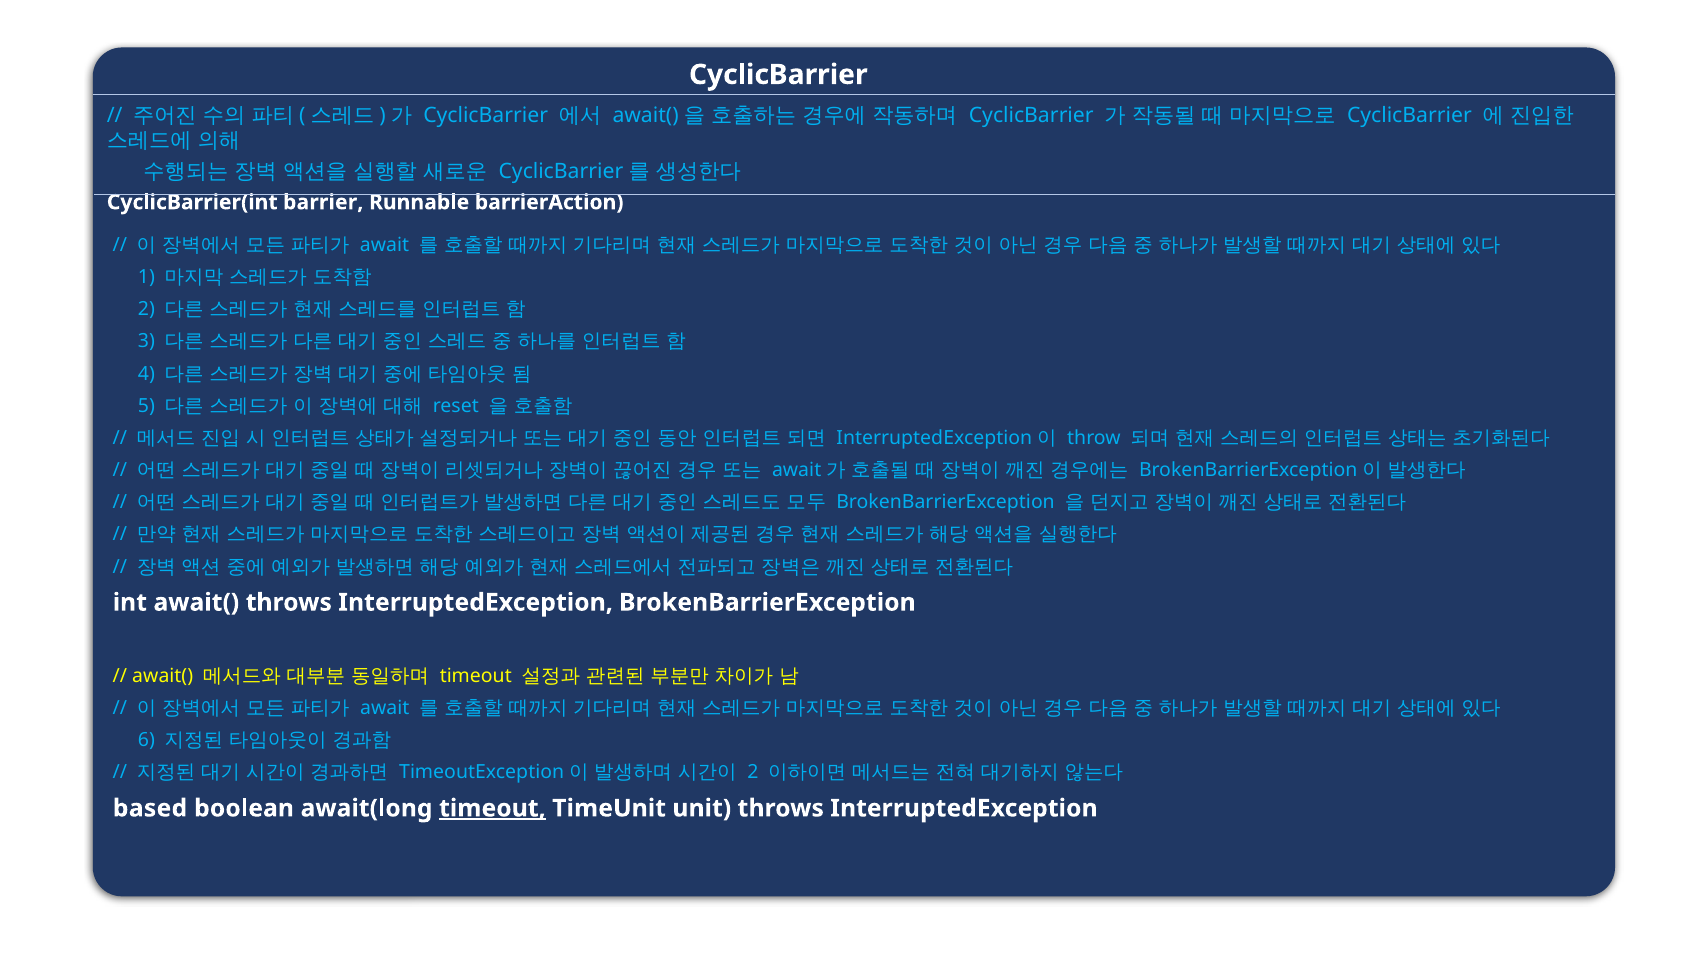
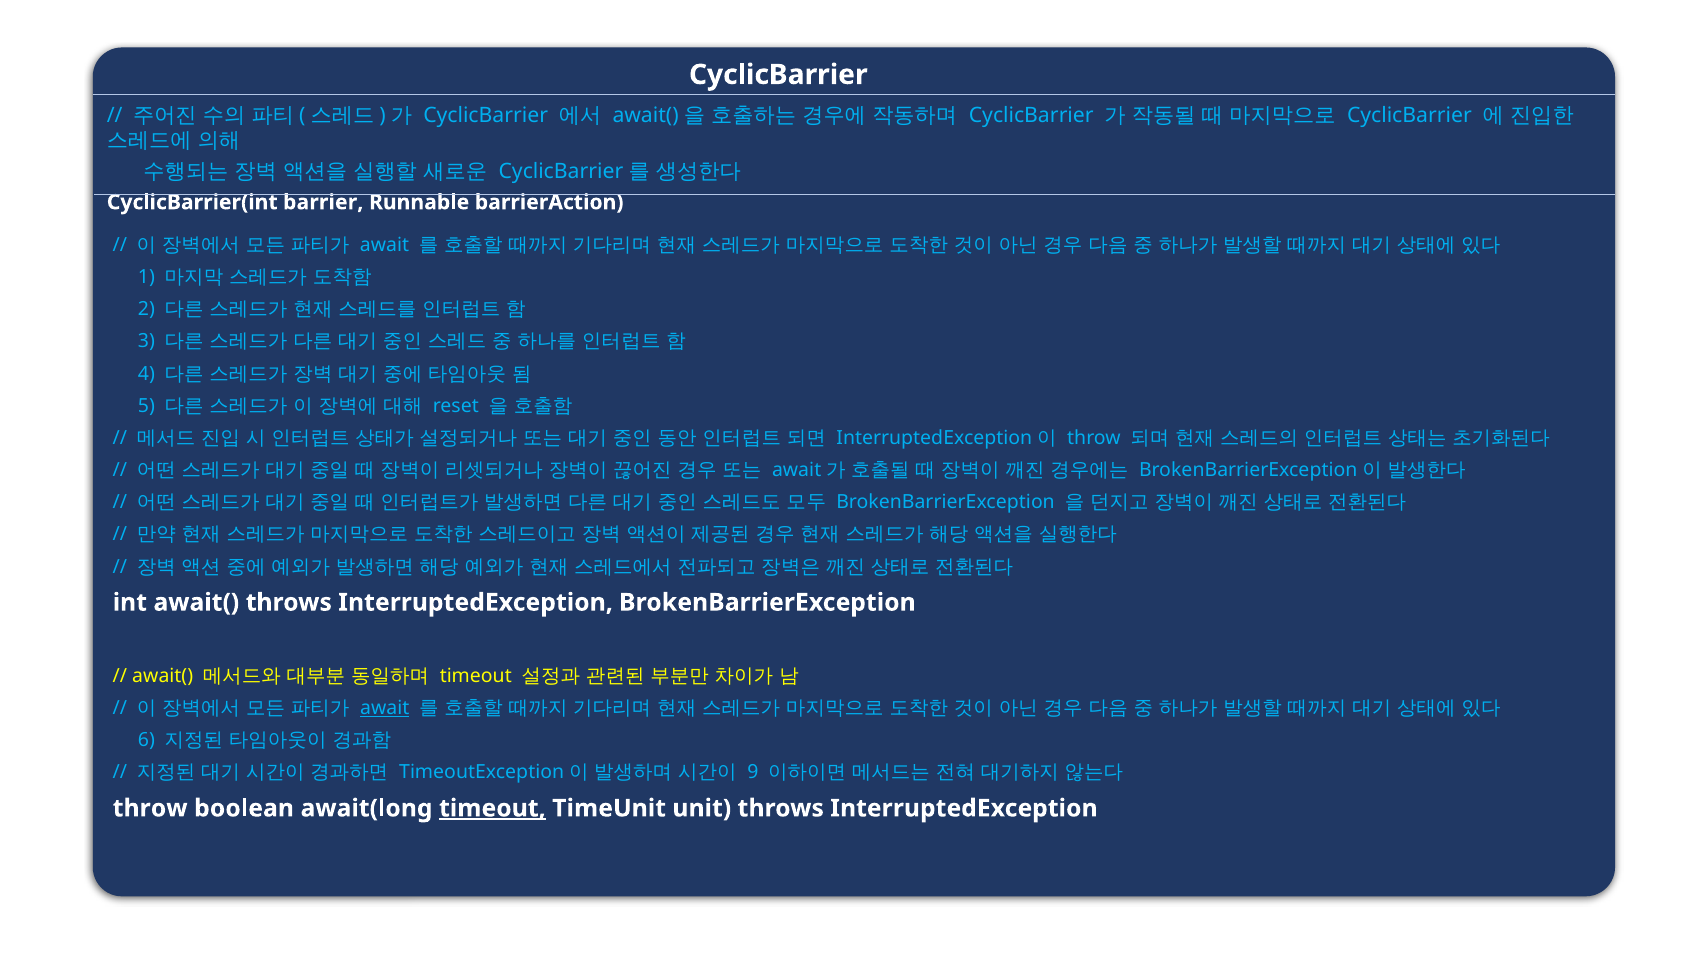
await at (385, 708) underline: none -> present
2 at (753, 773): 2 -> 9
based at (150, 808): based -> throw
